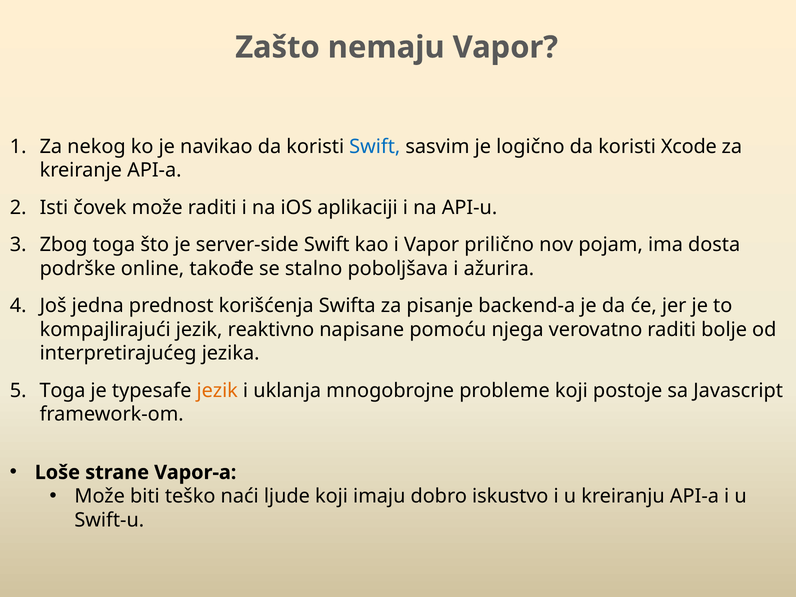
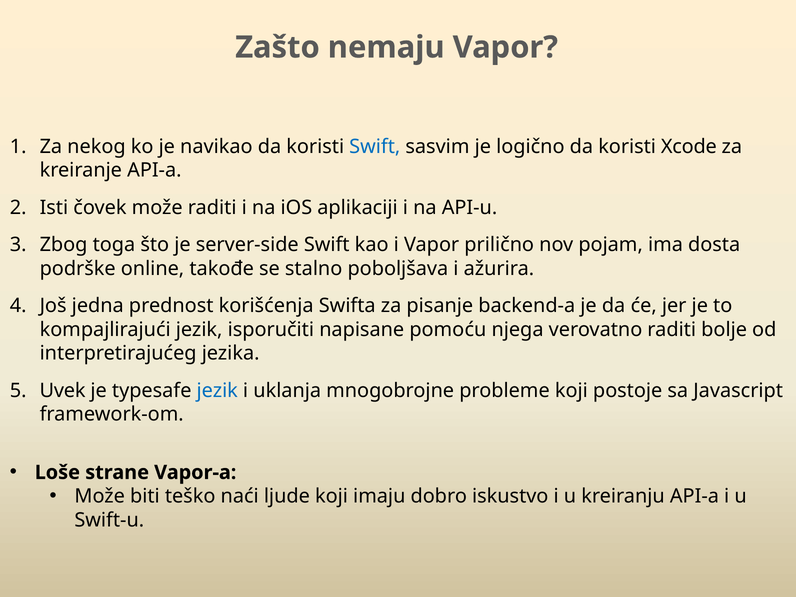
reaktivno: reaktivno -> isporučiti
Toga at (63, 391): Toga -> Uvek
jezik at (217, 391) colour: orange -> blue
